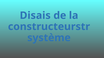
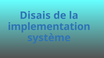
constructeurstr: constructeurstr -> implementation
